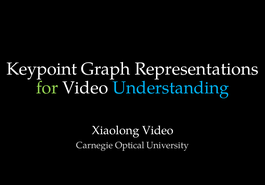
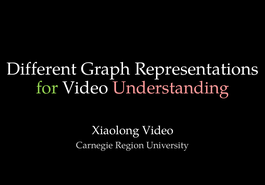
Keypoint: Keypoint -> Different
Understanding colour: light blue -> pink
Optical: Optical -> Region
